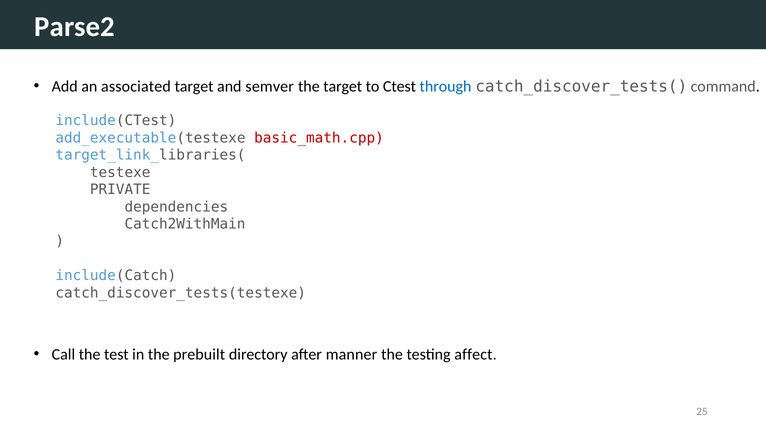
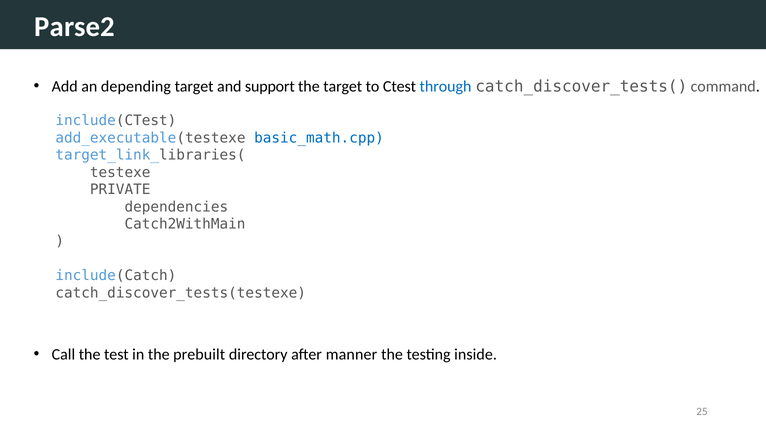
associated: associated -> depending
semver: semver -> support
basic_math.cpp colour: red -> blue
affect: affect -> inside
